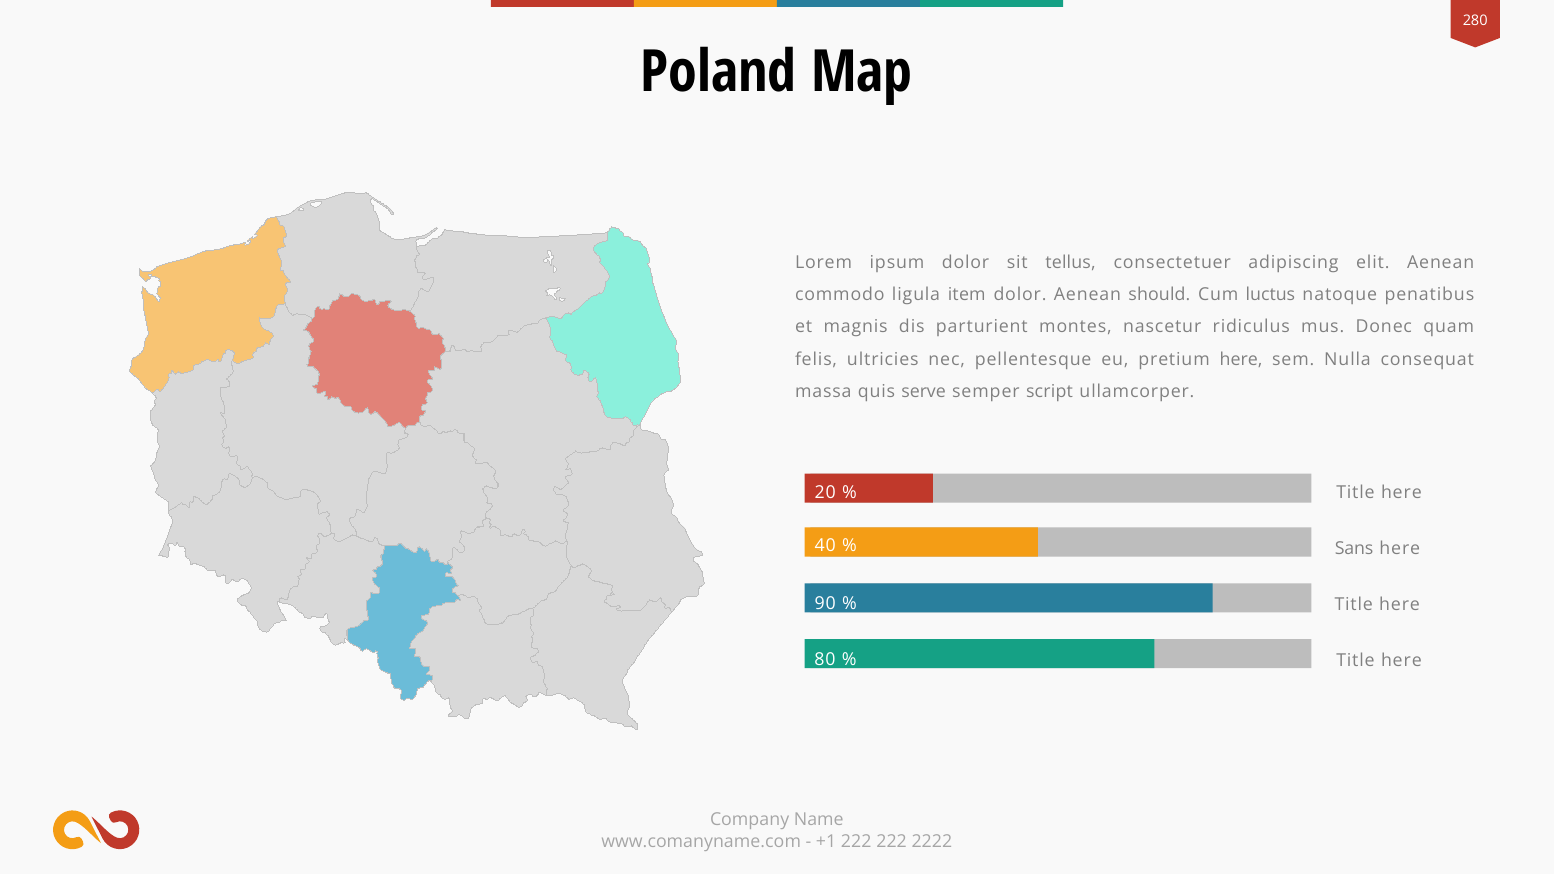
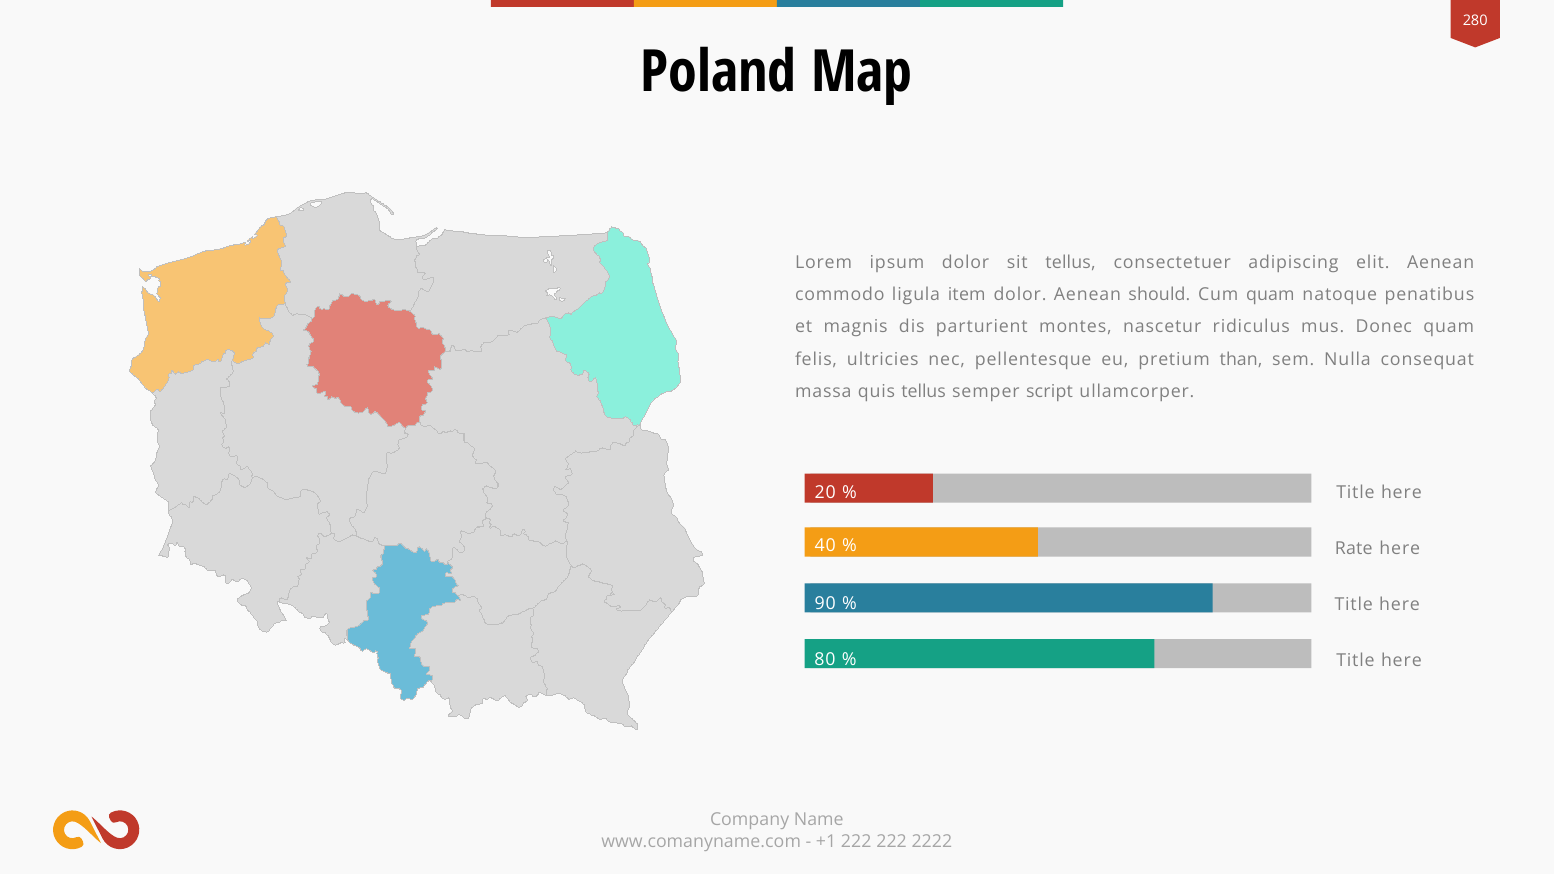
Cum luctus: luctus -> quam
pretium here: here -> than
quis serve: serve -> tellus
Sans: Sans -> Rate
